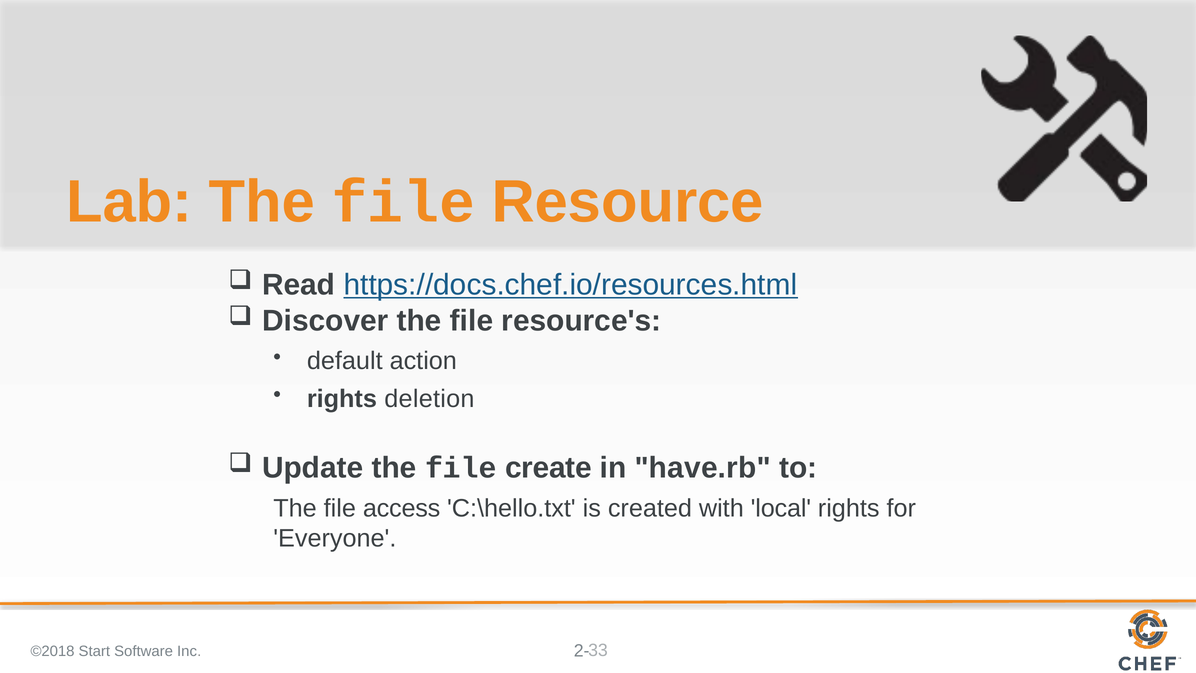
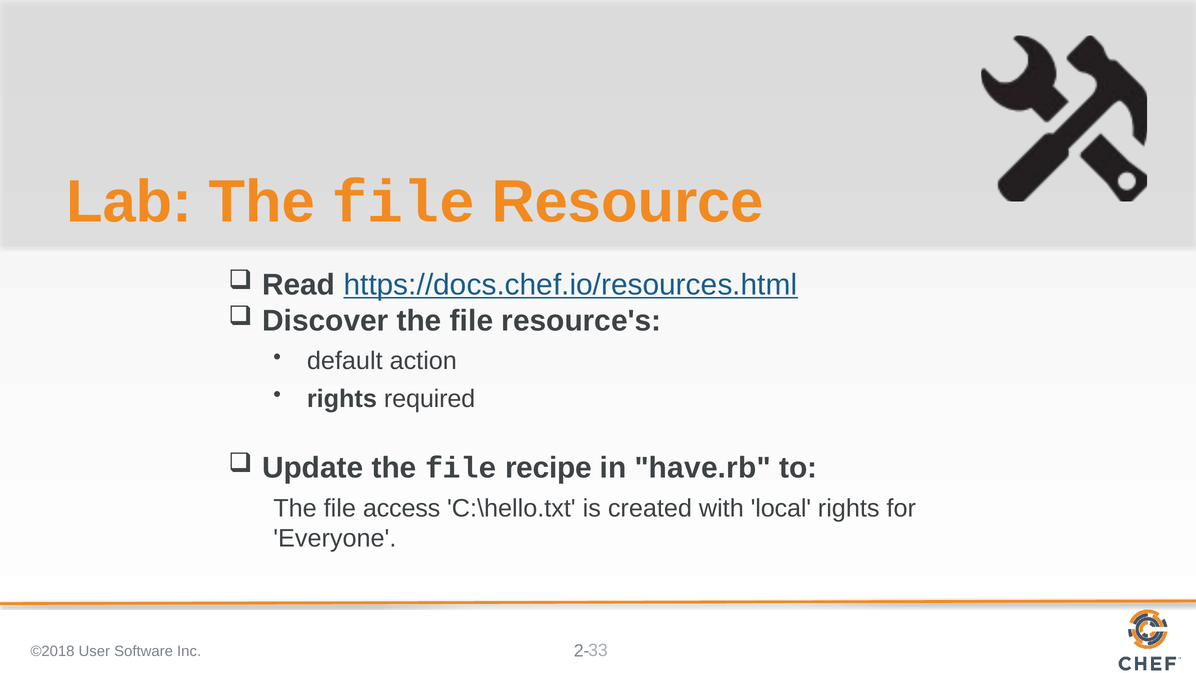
deletion: deletion -> required
create: create -> recipe
Start: Start -> User
